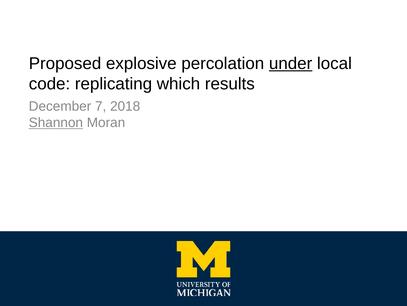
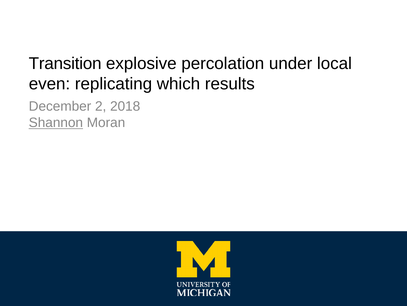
Proposed: Proposed -> Transition
under underline: present -> none
code: code -> even
7: 7 -> 2
